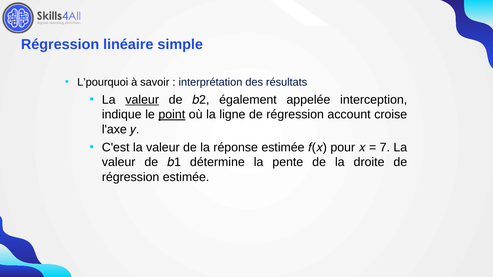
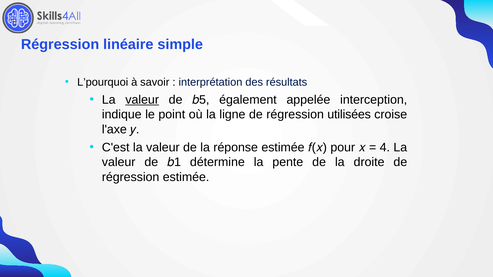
2: 2 -> 5
point underline: present -> none
account: account -> utilisées
7: 7 -> 4
